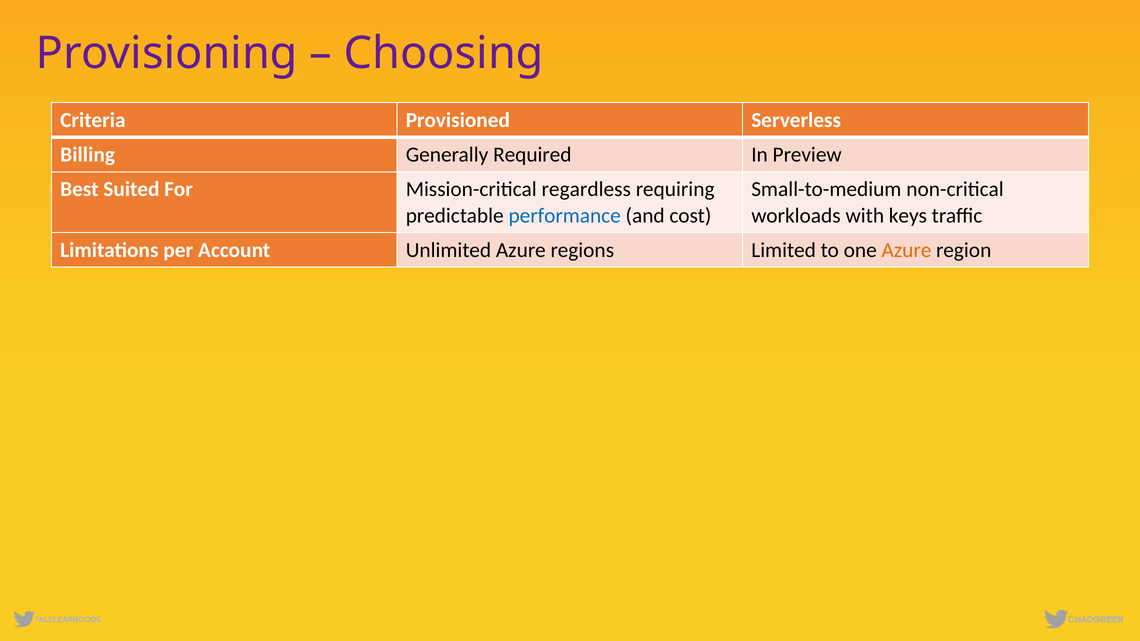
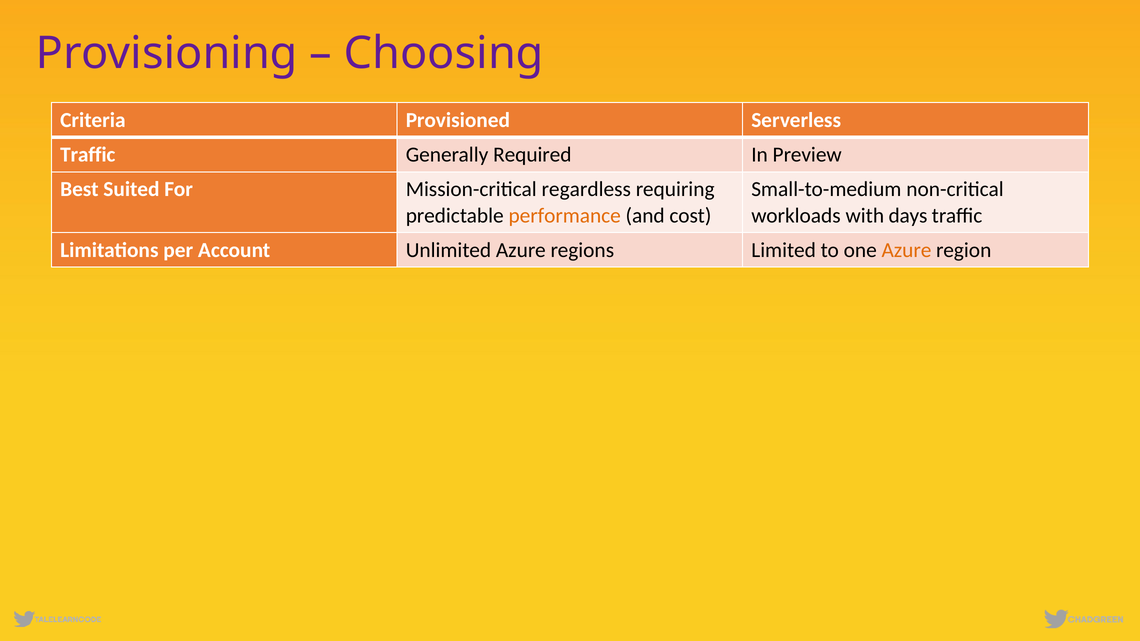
Billing at (88, 155): Billing -> Traffic
performance colour: blue -> orange
keys: keys -> days
